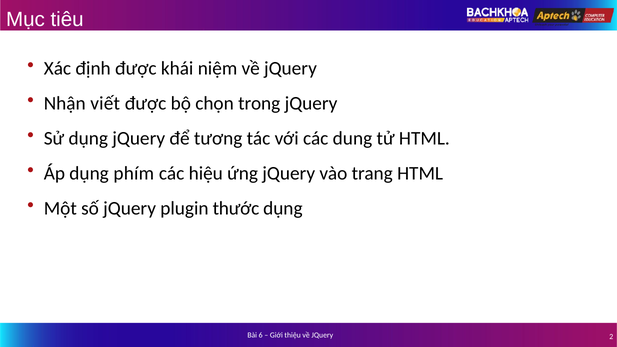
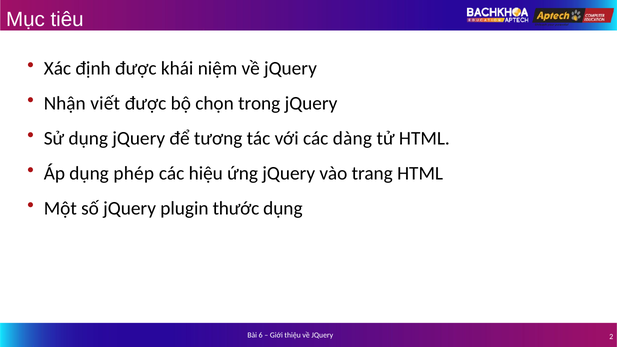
dung: dung -> dàng
phím: phím -> phép
